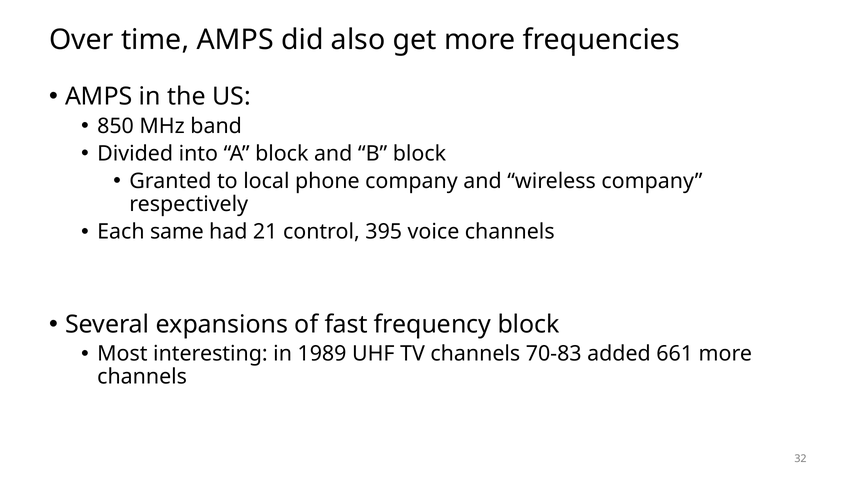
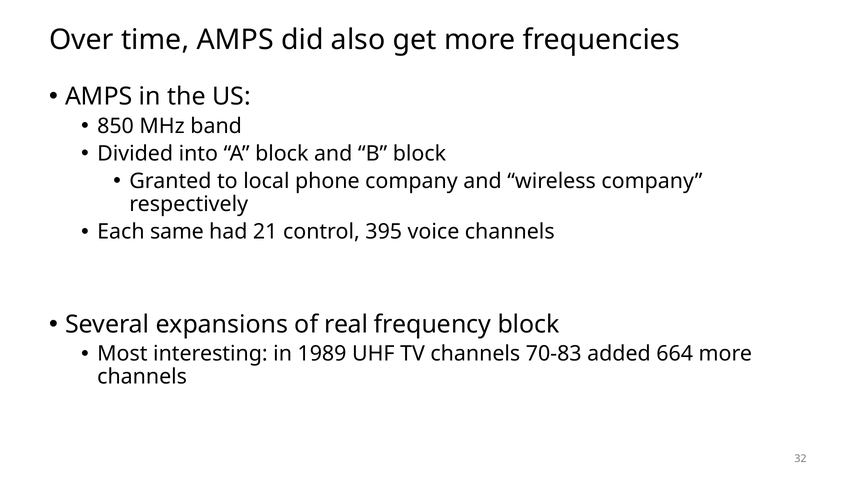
fast: fast -> real
661: 661 -> 664
